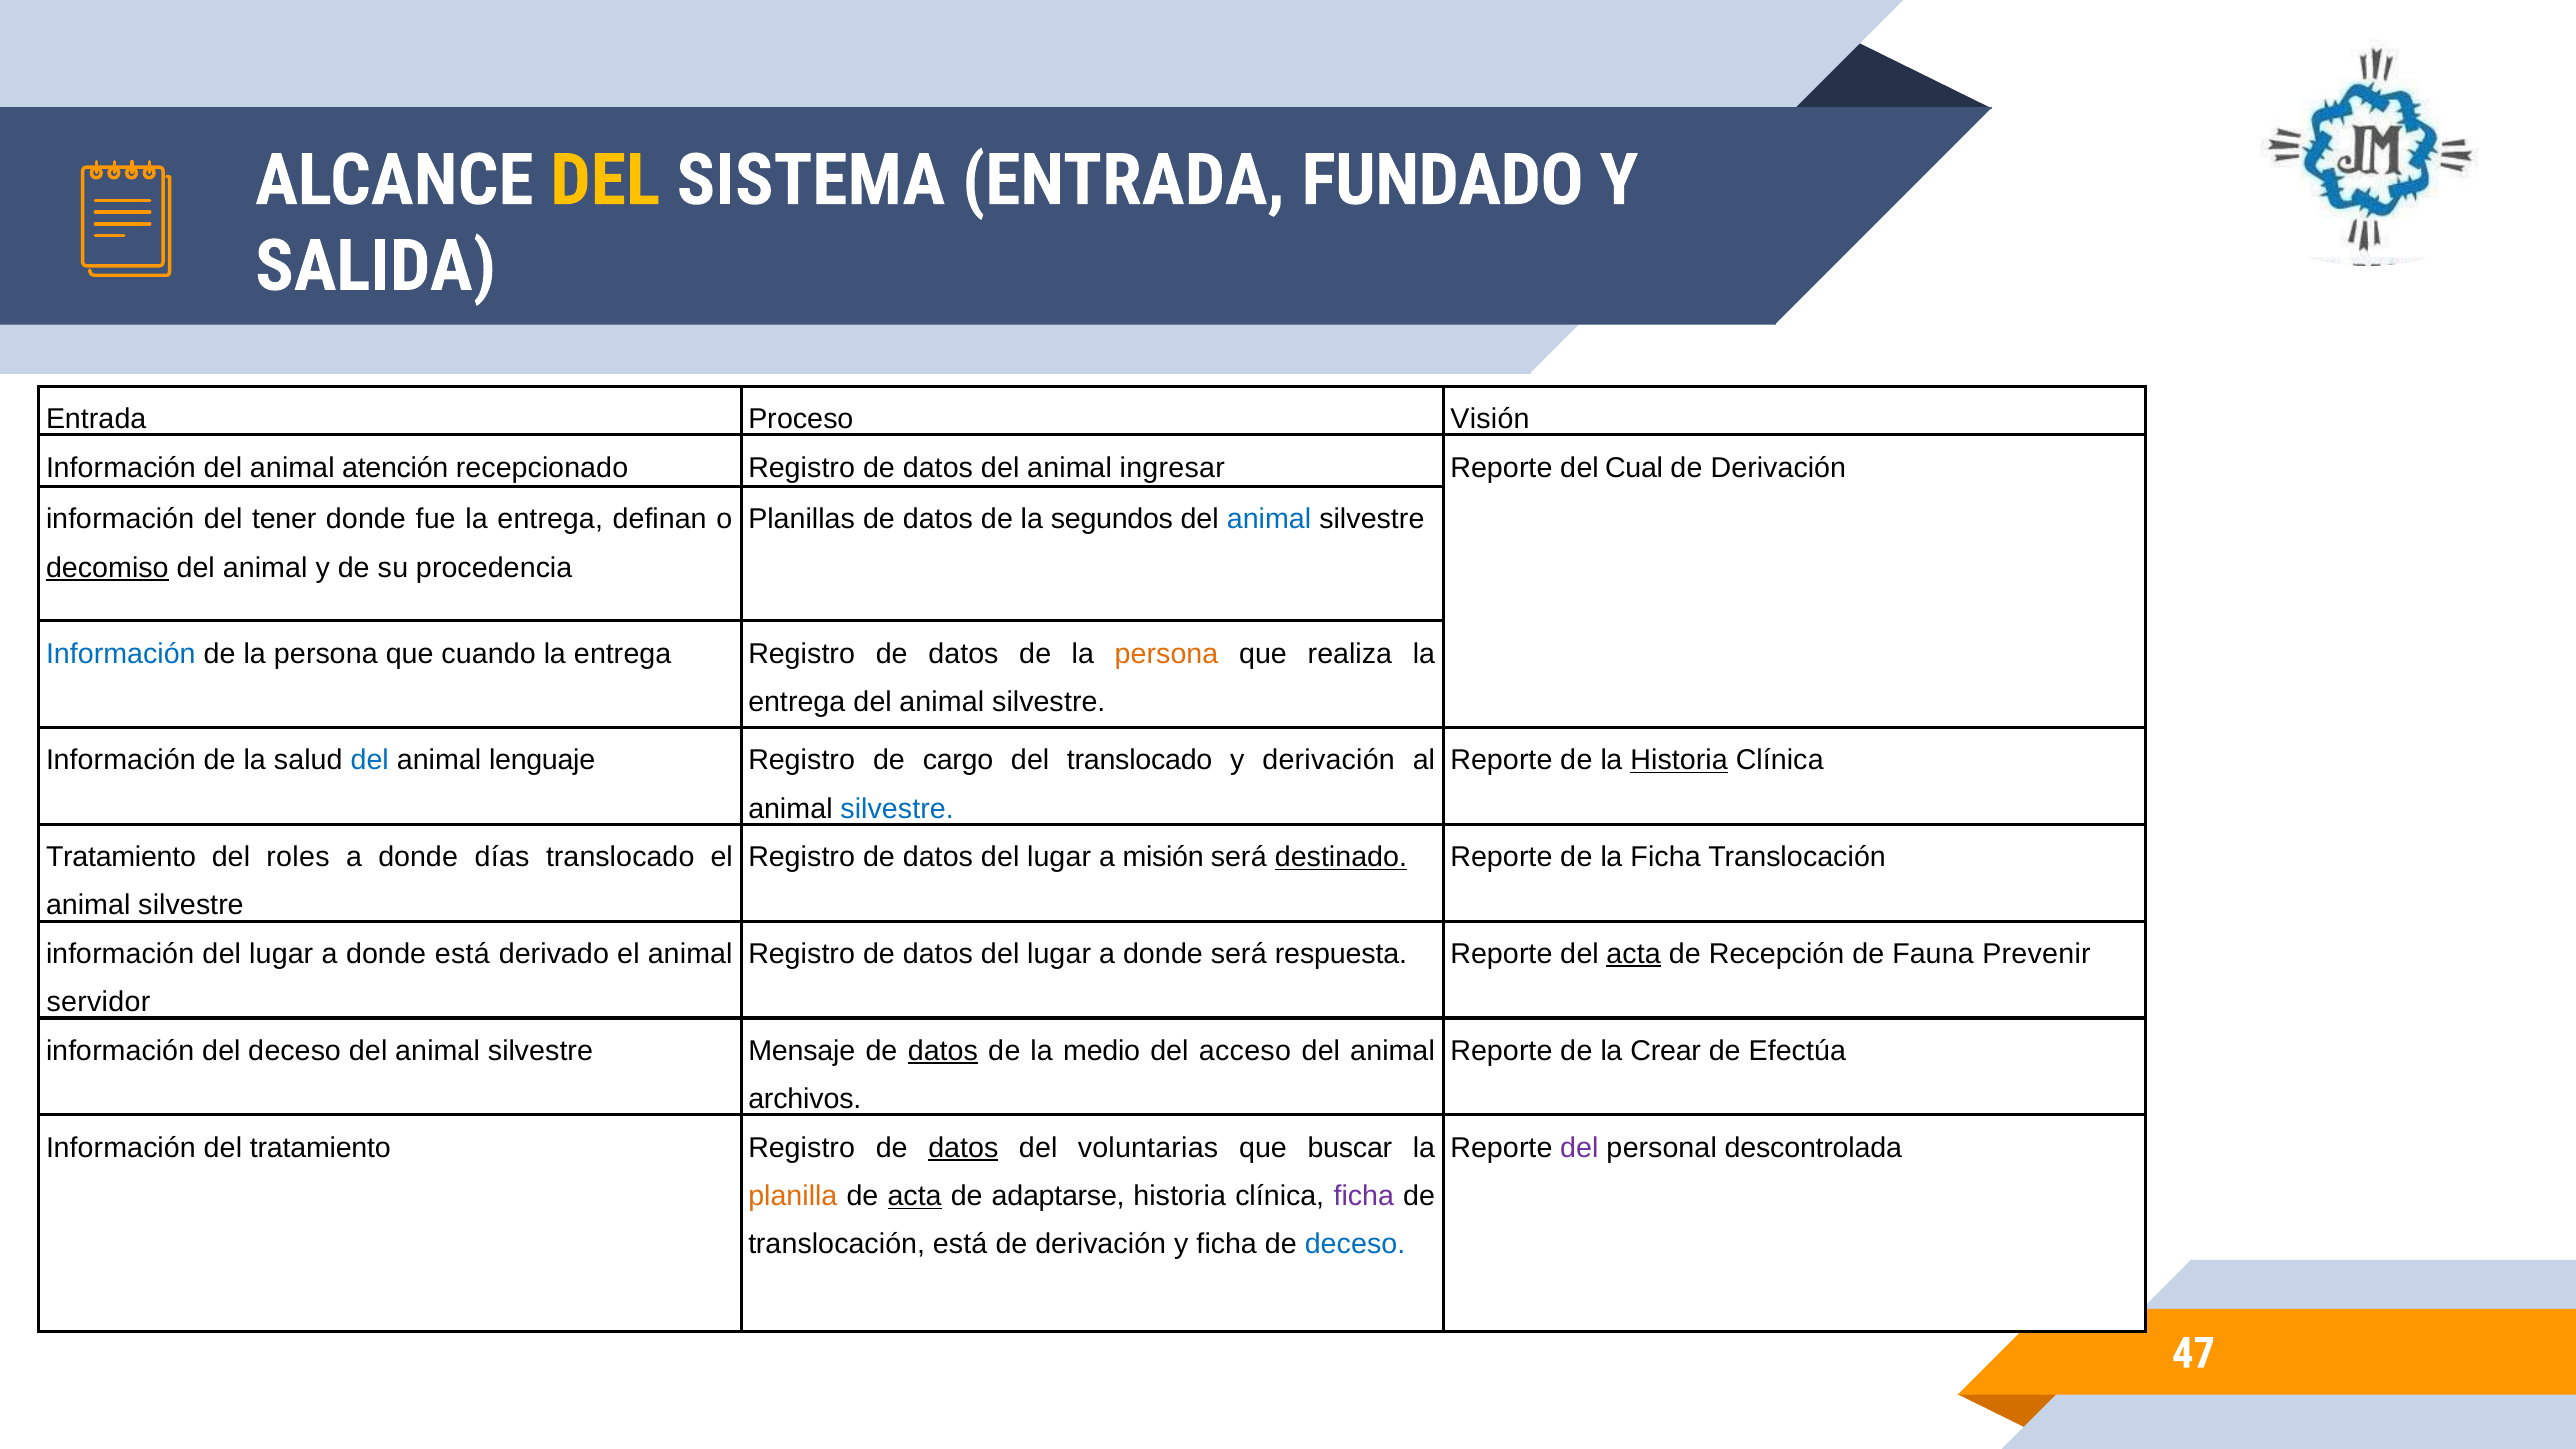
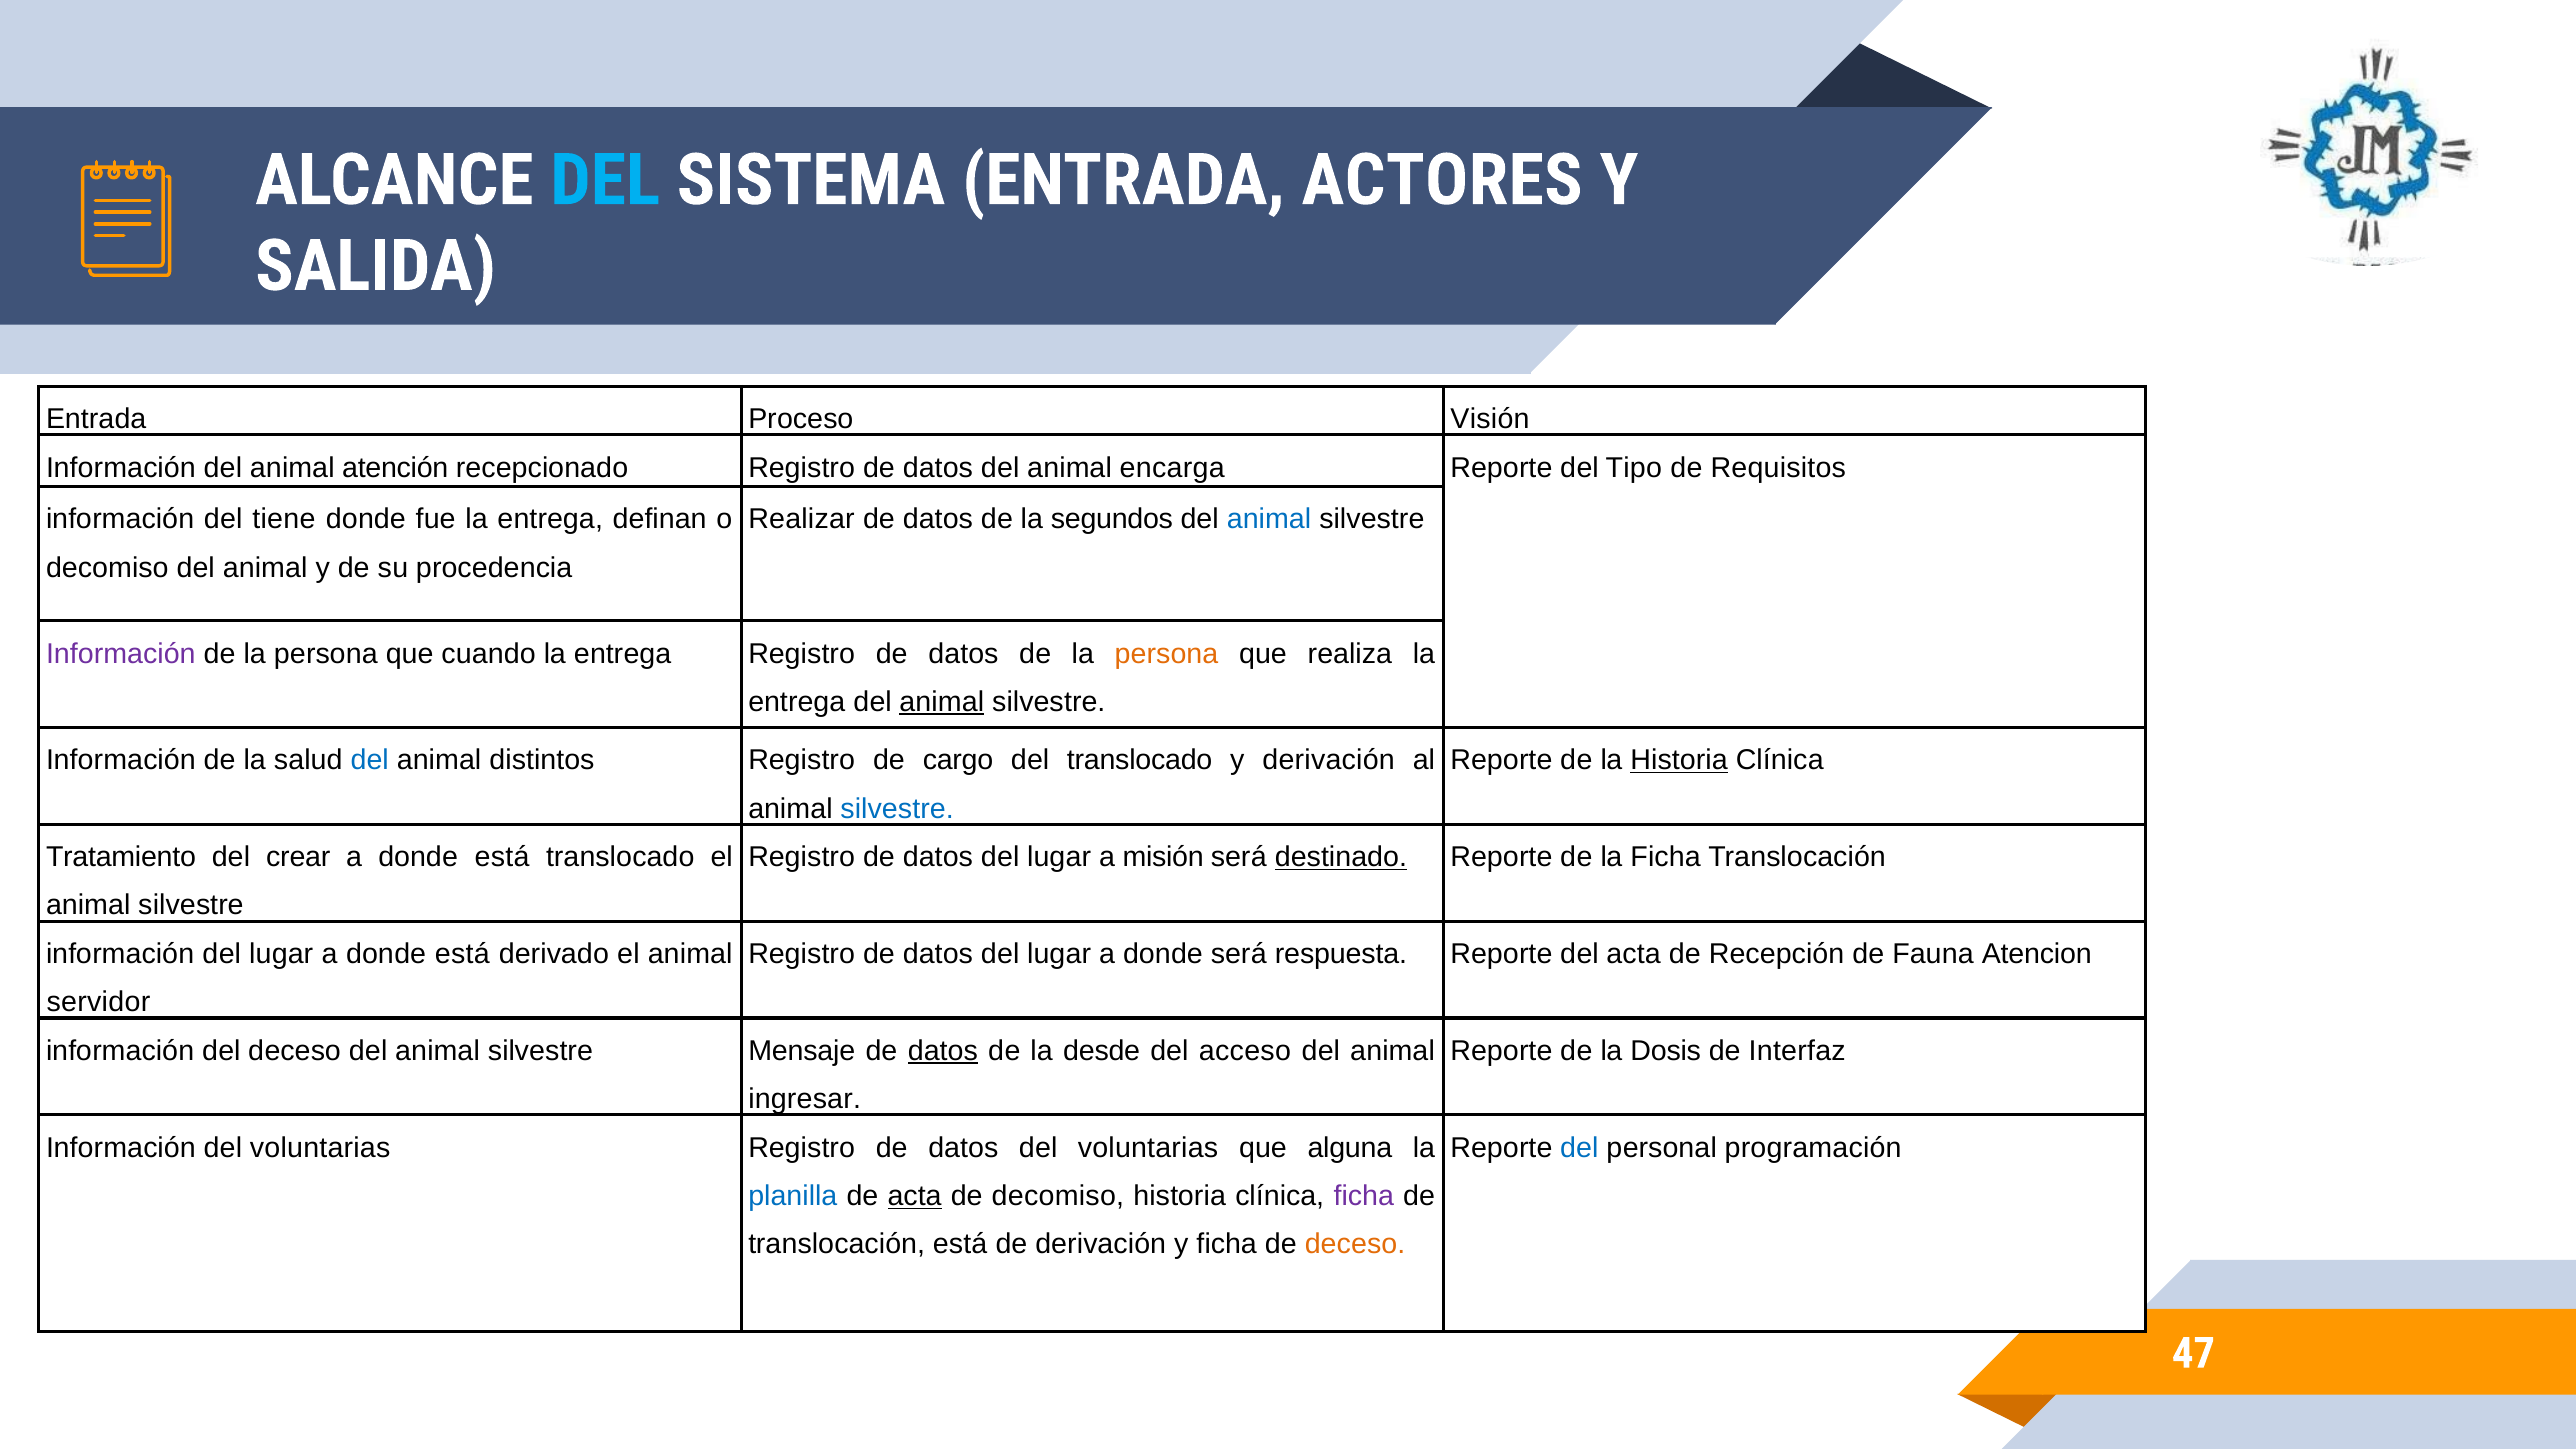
DEL at (605, 180) colour: yellow -> light blue
FUNDADO: FUNDADO -> ACTORES
ingresar: ingresar -> encarga
Cual: Cual -> Tipo
Derivación at (1778, 468): Derivación -> Requisitos
tener: tener -> tiene
Planillas: Planillas -> Realizar
decomiso at (107, 568) underline: present -> none
Información at (121, 654) colour: blue -> purple
animal at (942, 702) underline: none -> present
lenguaje: lenguaje -> distintos
roles: roles -> crear
días at (502, 857): días -> está
acta at (1634, 954) underline: present -> none
Prevenir: Prevenir -> Atencion
medio: medio -> desde
Crear: Crear -> Dosis
Efectúa: Efectúa -> Interfaz
archivos: archivos -> ingresar
Información del tratamiento: tratamiento -> voluntarias
datos at (963, 1148) underline: present -> none
buscar: buscar -> alguna
del at (1579, 1148) colour: purple -> blue
descontrolada: descontrolada -> programación
planilla colour: orange -> blue
de adaptarse: adaptarse -> decomiso
deceso at (1355, 1244) colour: blue -> orange
